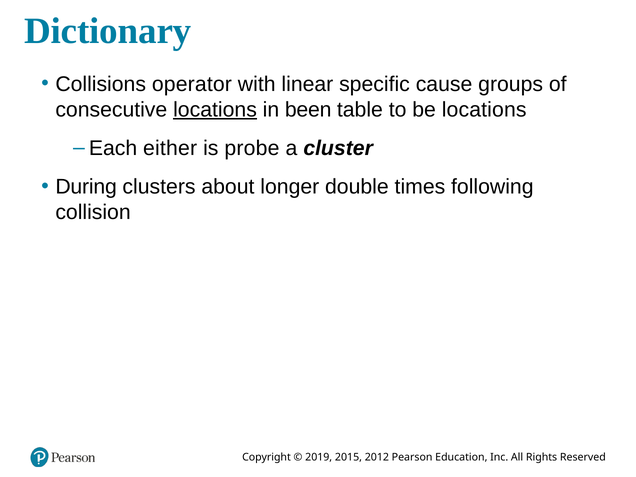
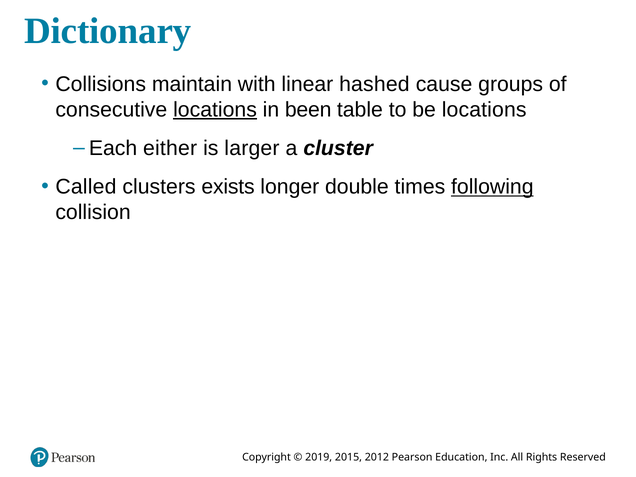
operator: operator -> maintain
specific: specific -> hashed
probe: probe -> larger
During: During -> Called
about: about -> exists
following underline: none -> present
